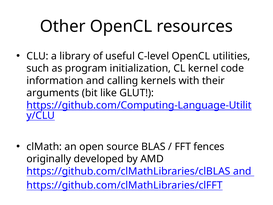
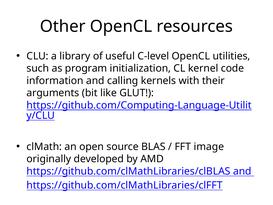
fences: fences -> image
